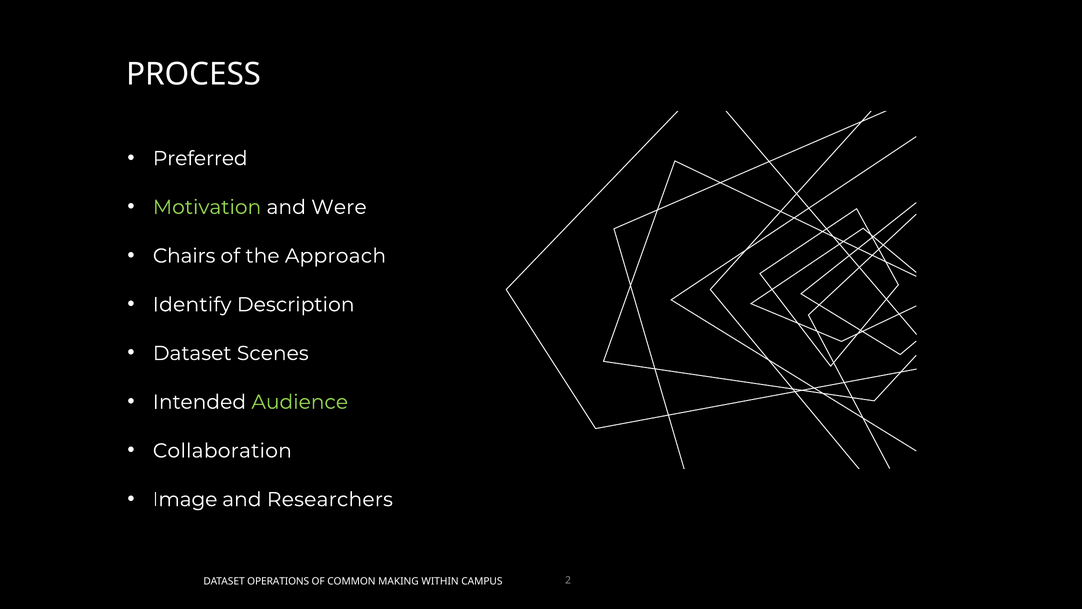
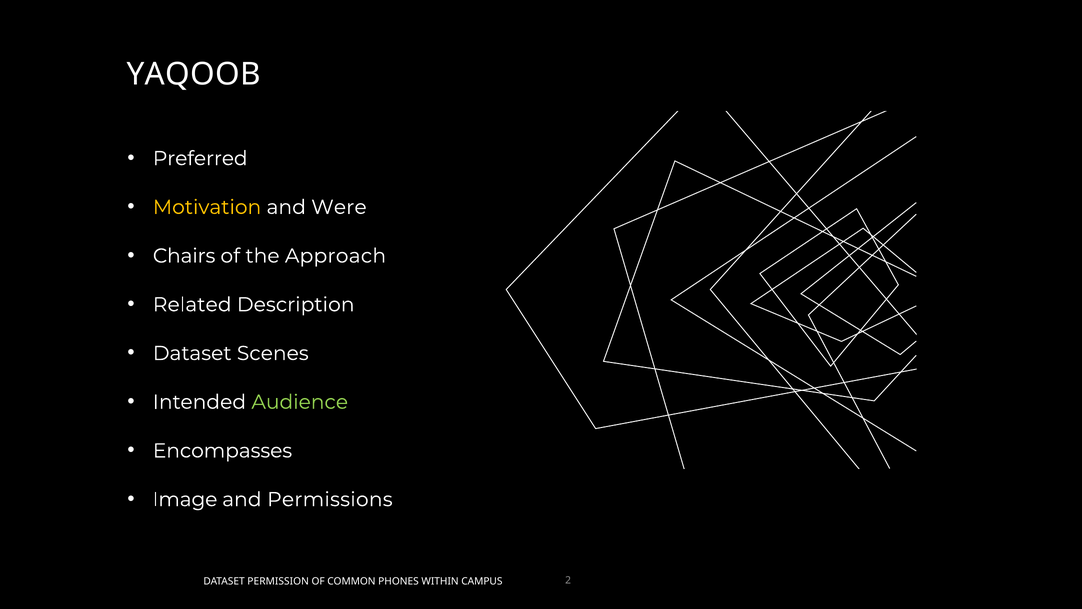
PROCESS: PROCESS -> YAQOOB
Motivation colour: light green -> yellow
Identify: Identify -> Related
Collaboration: Collaboration -> Encompasses
Researchers: Researchers -> Permissions
OPERATIONS: OPERATIONS -> PERMISSION
MAKING: MAKING -> PHONES
